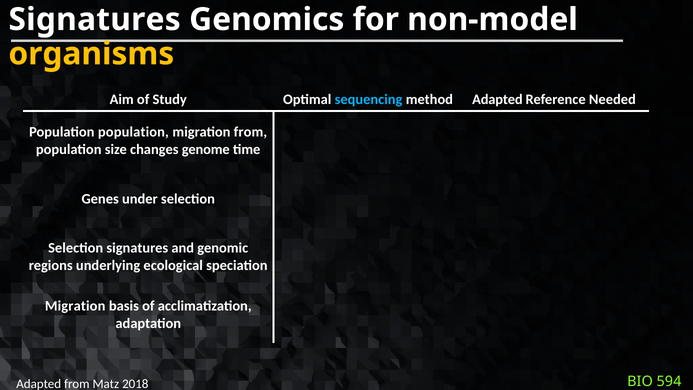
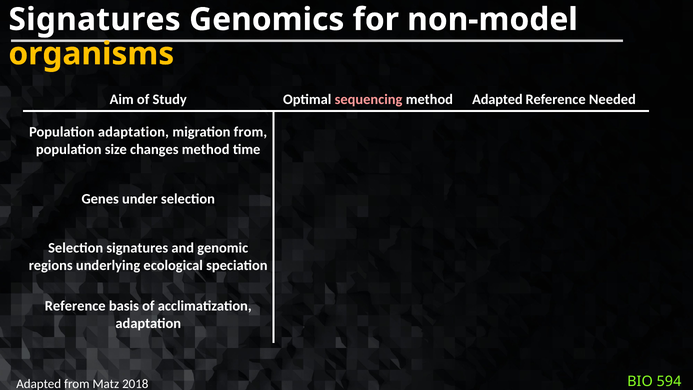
sequencing colour: light blue -> pink
Population population: population -> adaptation
changes genome: genome -> method
Migration at (75, 306): Migration -> Reference
